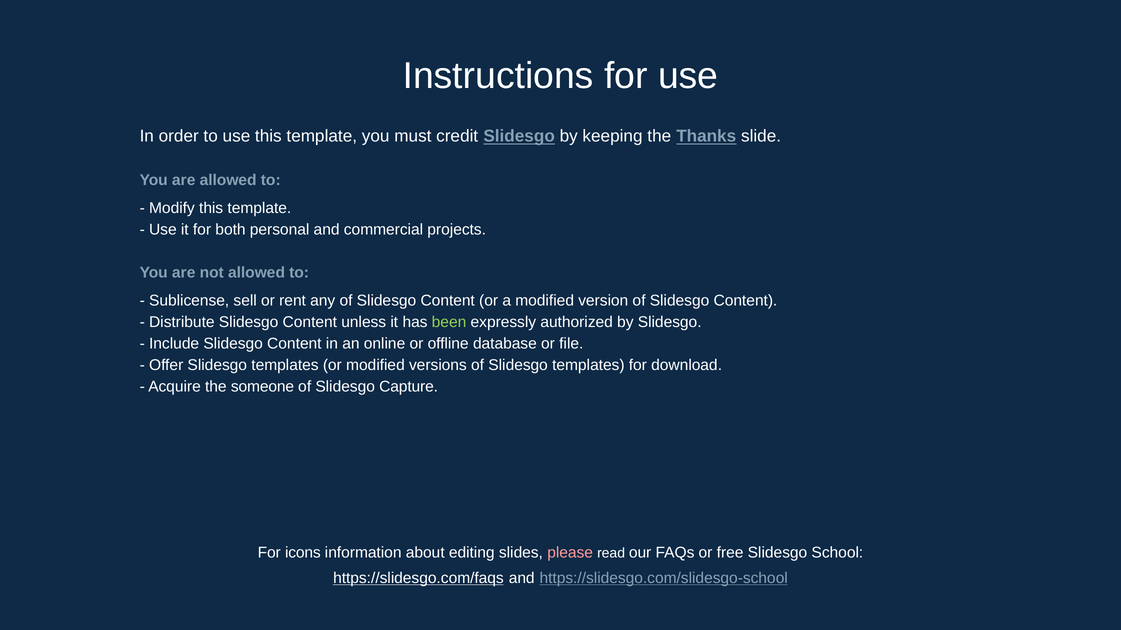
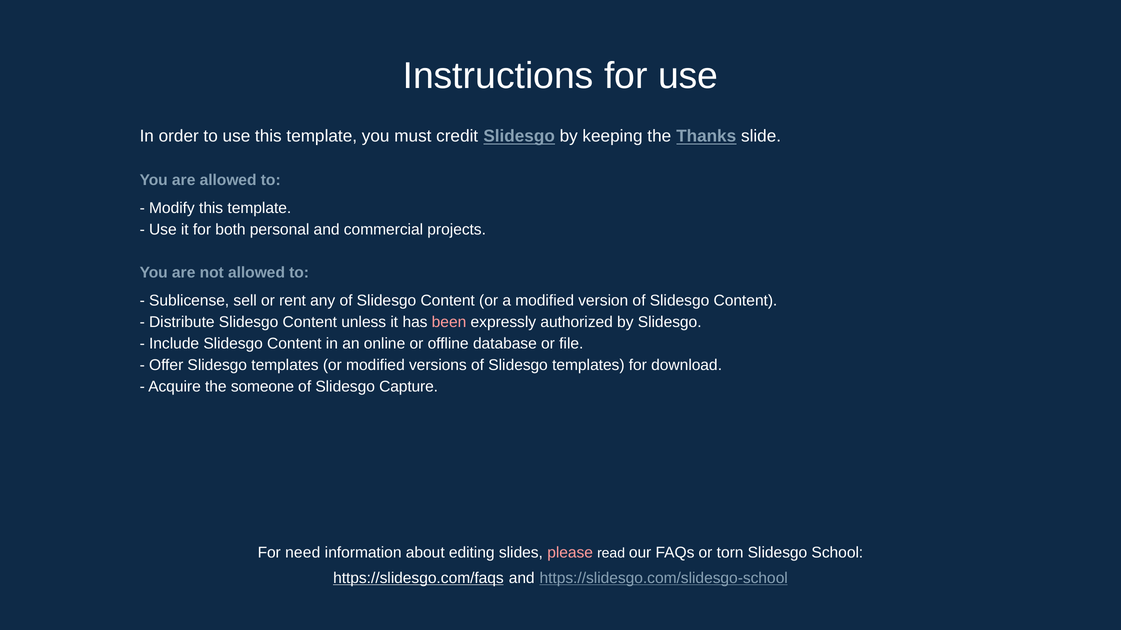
been colour: light green -> pink
icons: icons -> need
free: free -> torn
